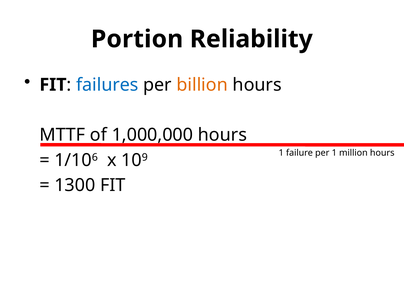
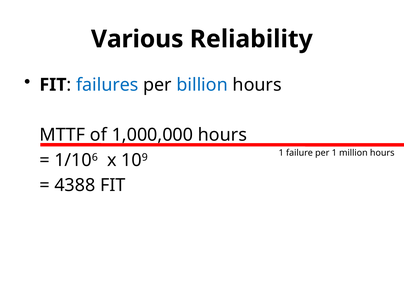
Portion: Portion -> Various
billion colour: orange -> blue
1300: 1300 -> 4388
